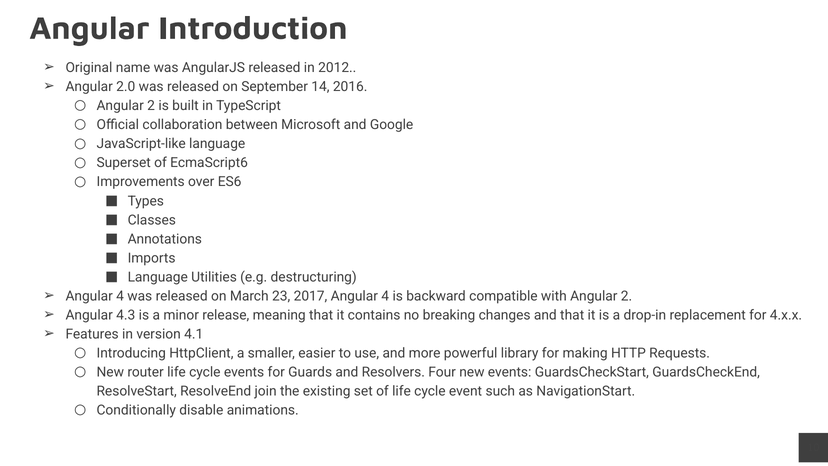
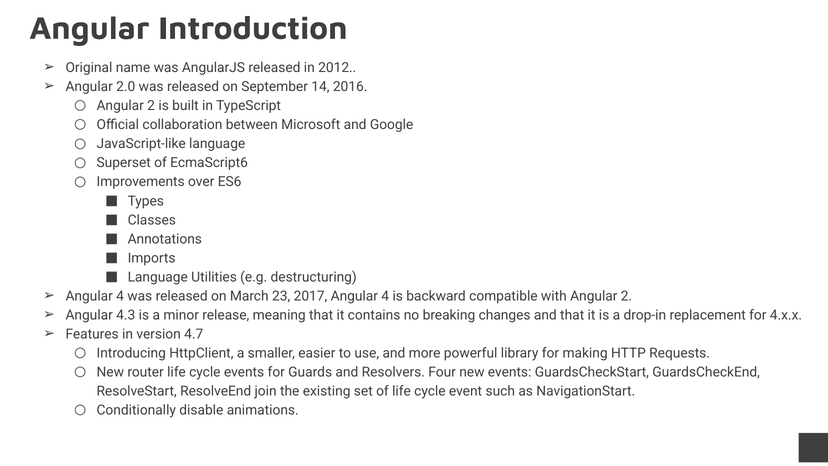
4.1: 4.1 -> 4.7
